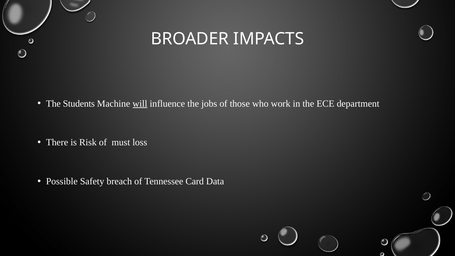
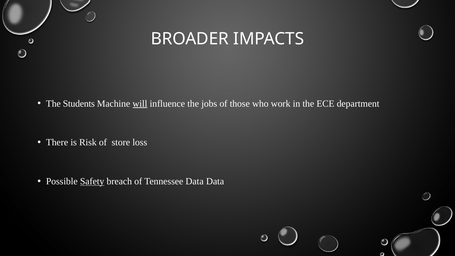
must: must -> store
Safety underline: none -> present
Tennessee Card: Card -> Data
